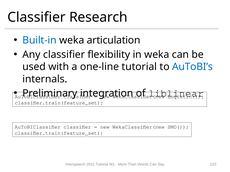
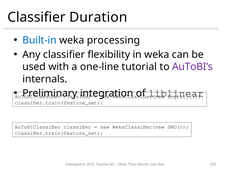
Research: Research -> Duration
articulation: articulation -> processing
AuToBI’s colour: blue -> purple
